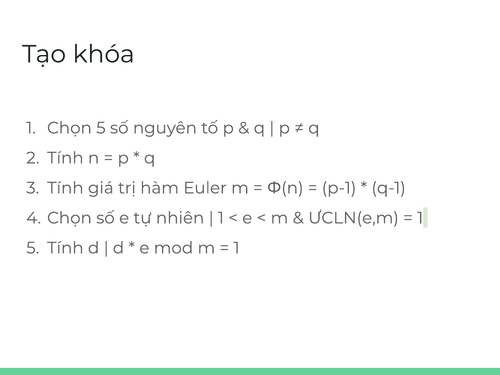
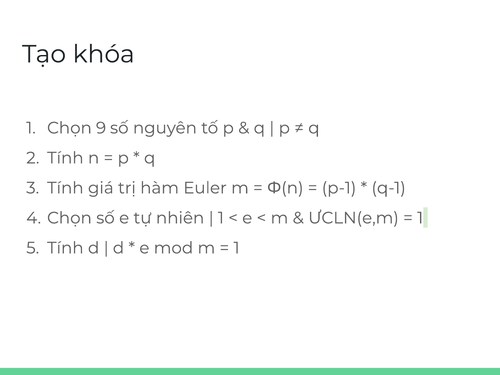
Chọn 5: 5 -> 9
